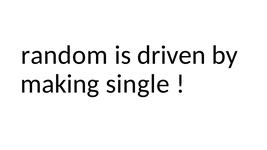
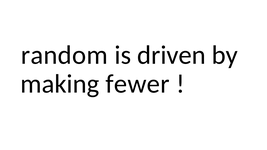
single: single -> fewer
